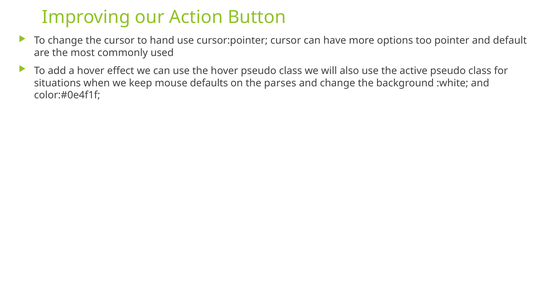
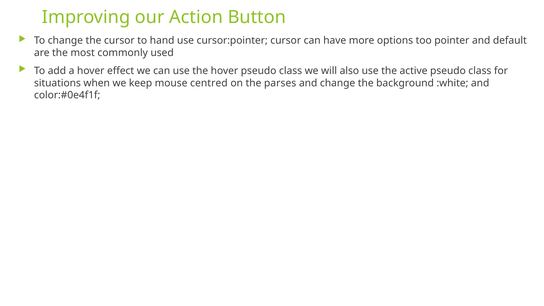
defaults: defaults -> centred
